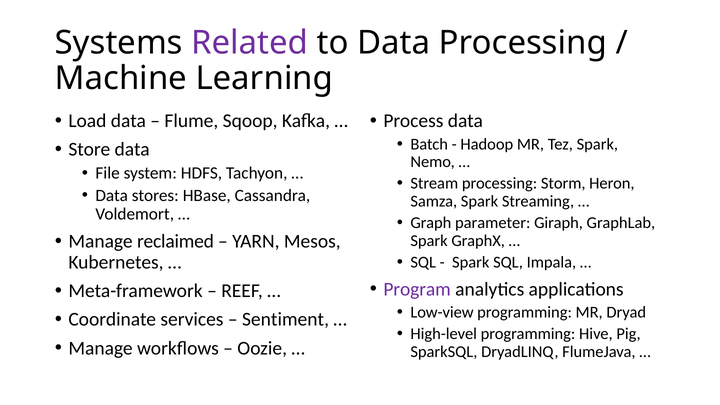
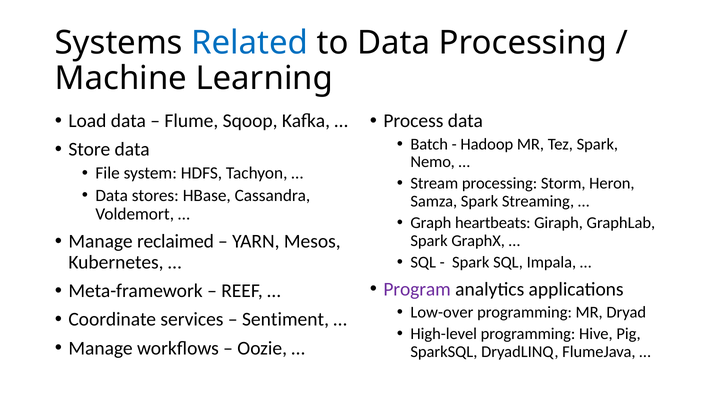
Related colour: purple -> blue
parameter: parameter -> heartbeats
Low-view: Low-view -> Low-over
